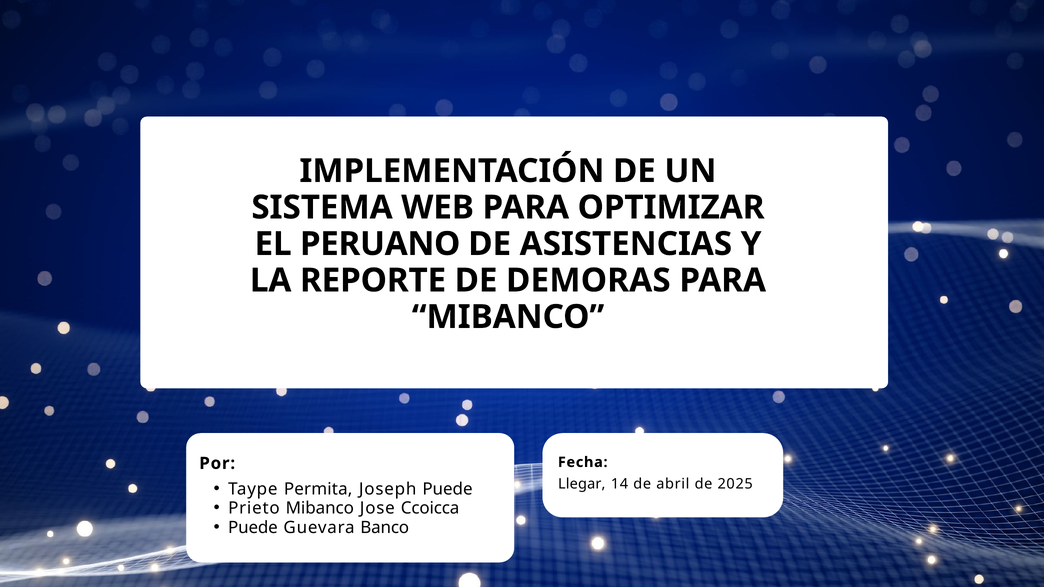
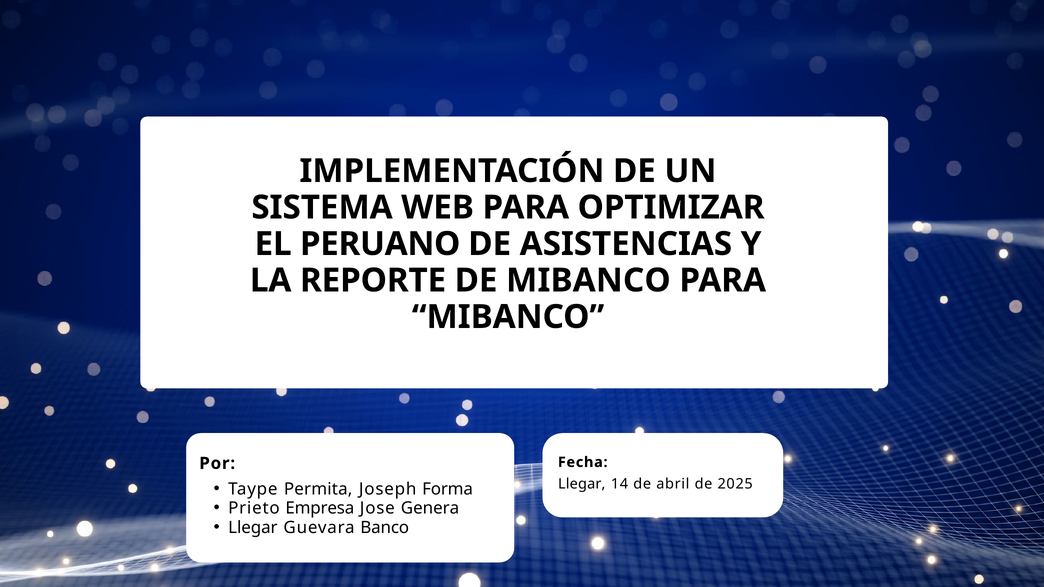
DE DEMORAS: DEMORAS -> MIBANCO
Joseph Puede: Puede -> Forma
Prieto Mibanco: Mibanco -> Empresa
Ccoicca: Ccoicca -> Genera
Puede at (253, 528): Puede -> Llegar
